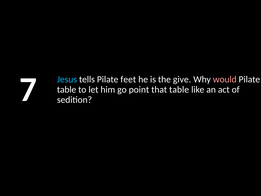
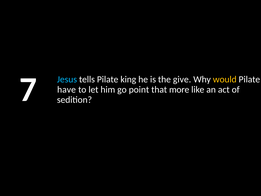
feet: feet -> king
would colour: pink -> yellow
table at (67, 90): table -> have
that table: table -> more
